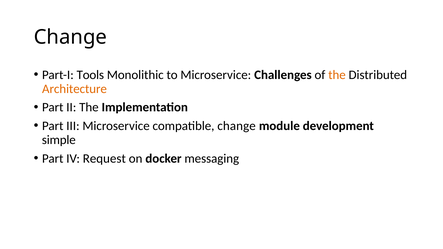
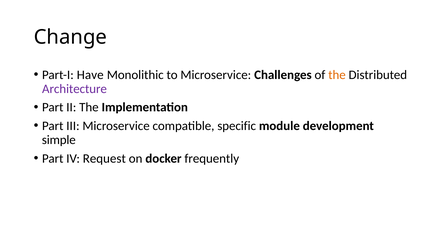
Tools: Tools -> Have
Architecture colour: orange -> purple
compatible change: change -> specific
messaging: messaging -> frequently
